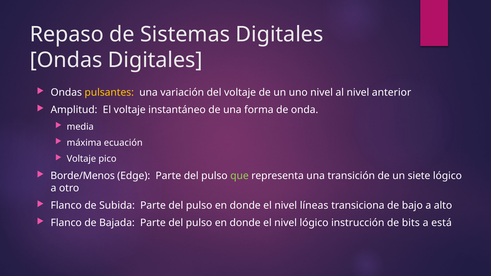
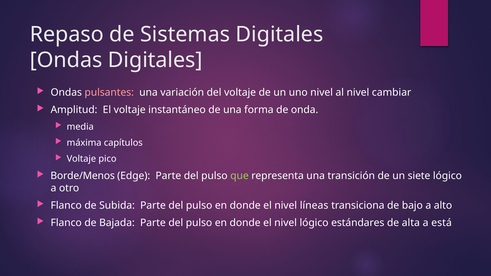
pulsantes colour: yellow -> pink
anterior: anterior -> cambiar
ecuación: ecuación -> capítulos
instrucción: instrucción -> estándares
bits: bits -> alta
